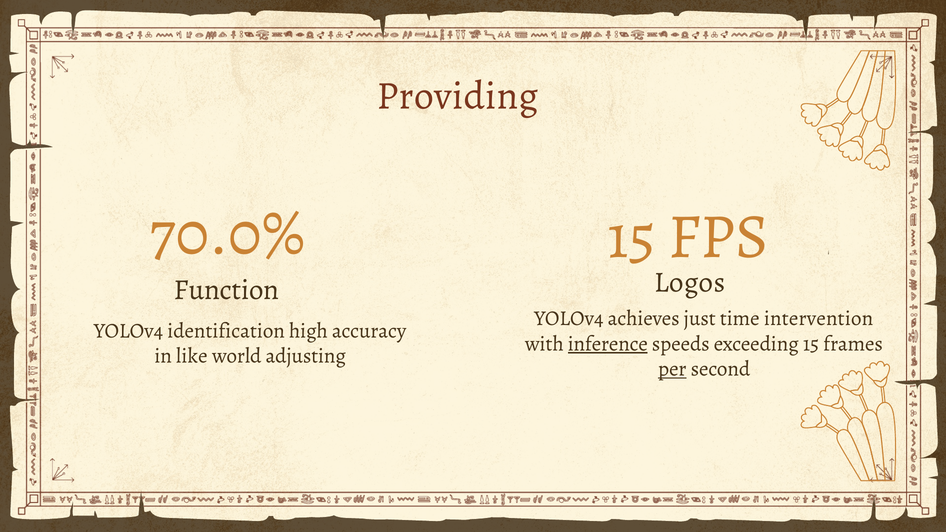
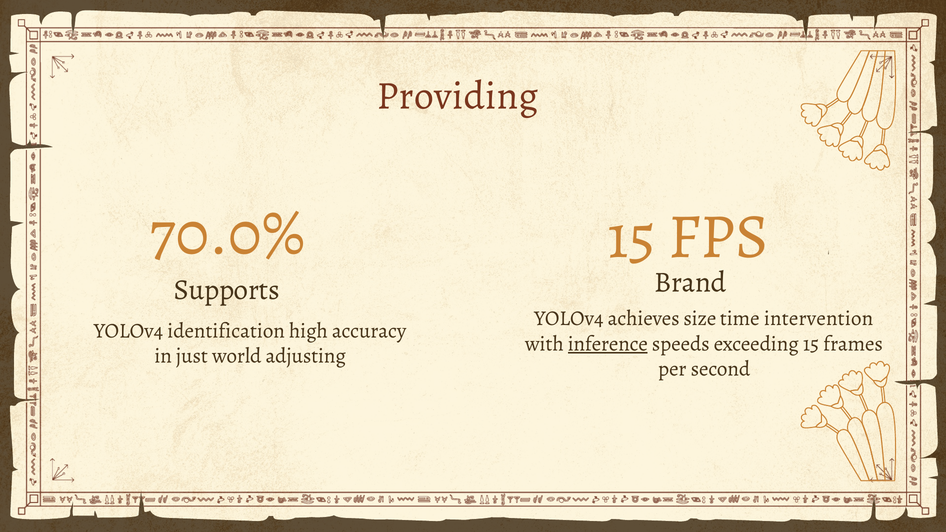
Logos: Logos -> Brand
Function: Function -> Supports
just: just -> size
like: like -> just
per underline: present -> none
